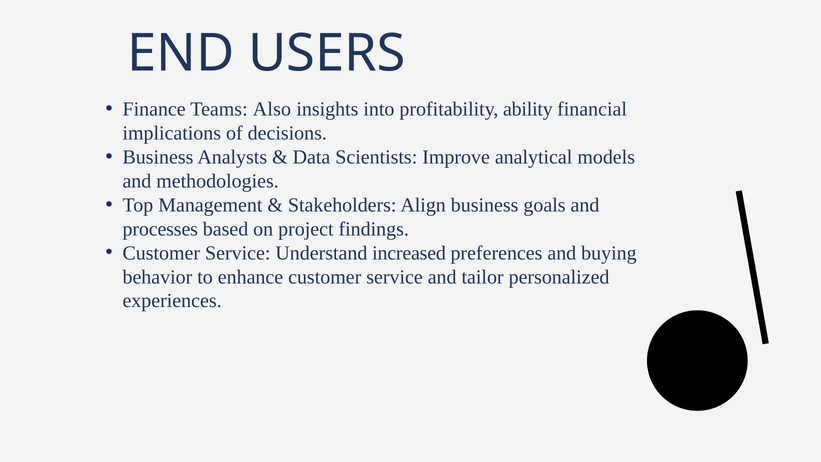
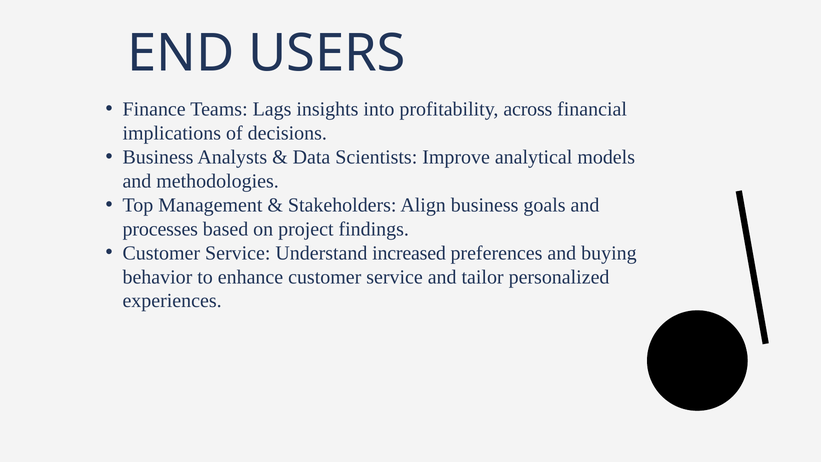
Also: Also -> Lags
ability: ability -> across
